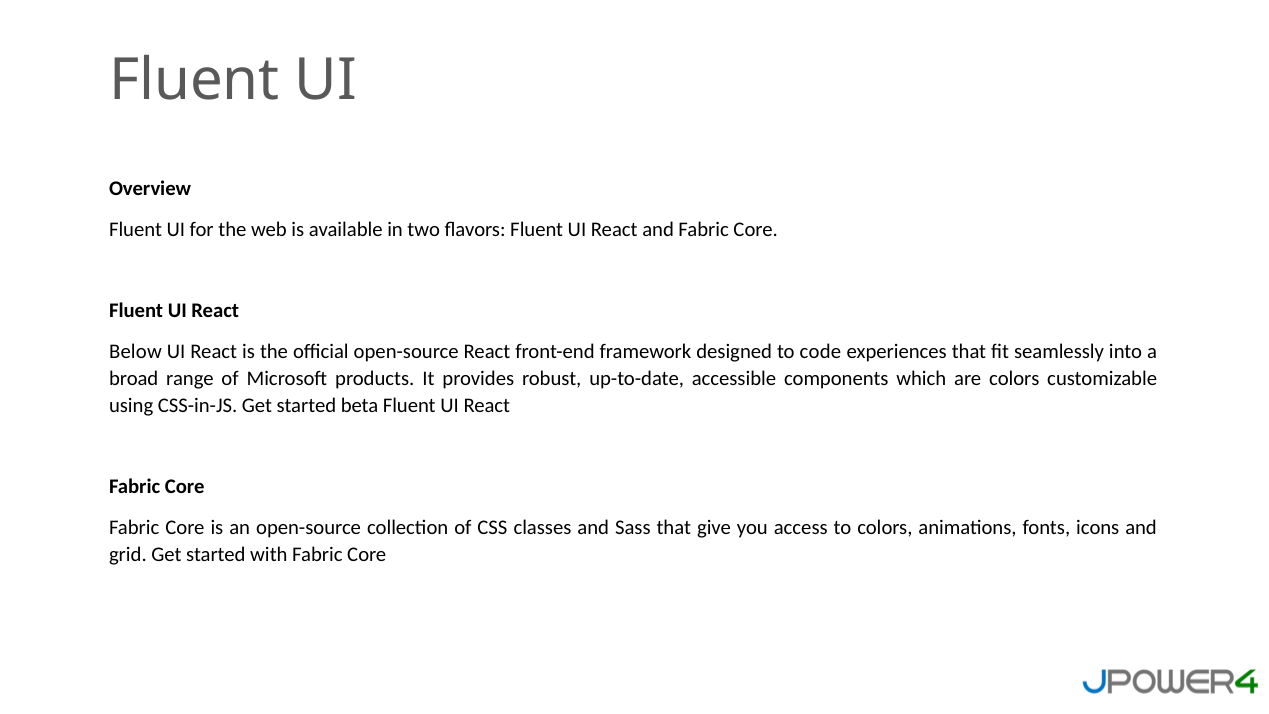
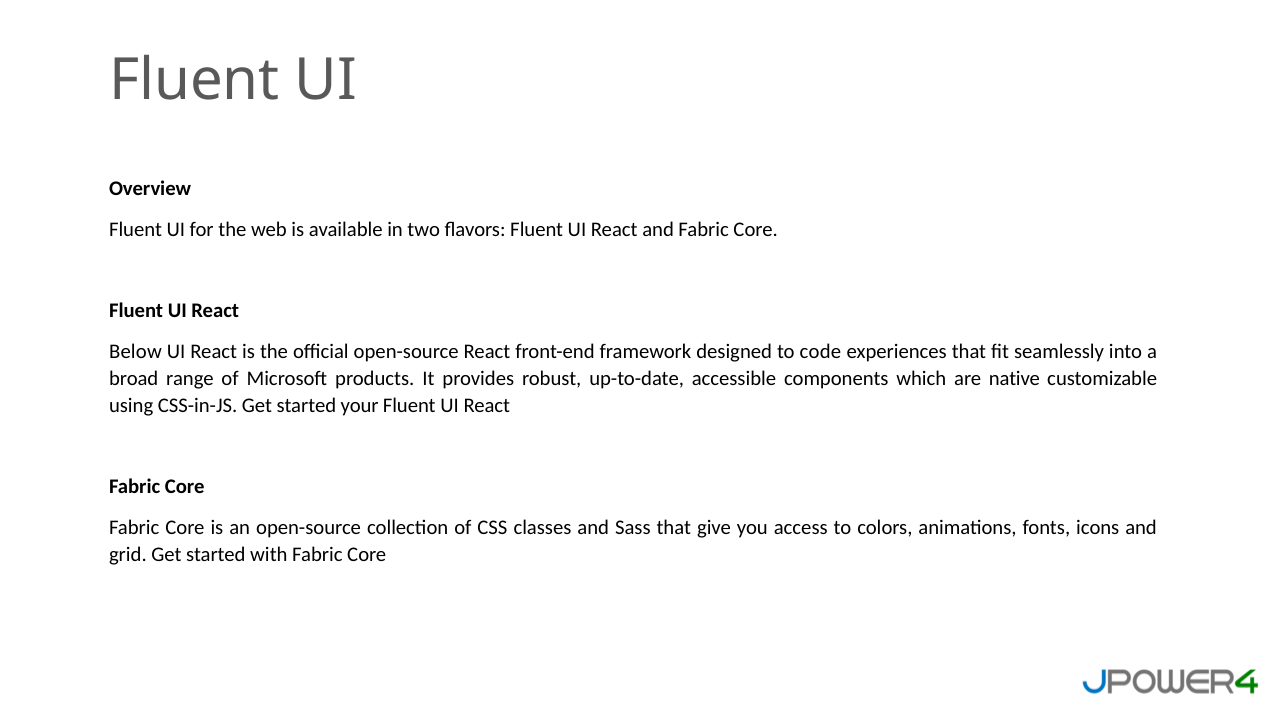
are colors: colors -> native
beta: beta -> your
